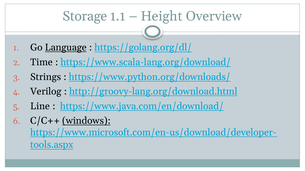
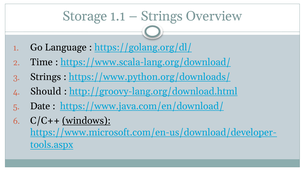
Height at (162, 16): Height -> Strings
Language underline: present -> none
Verilog: Verilog -> Should
Line: Line -> Date
